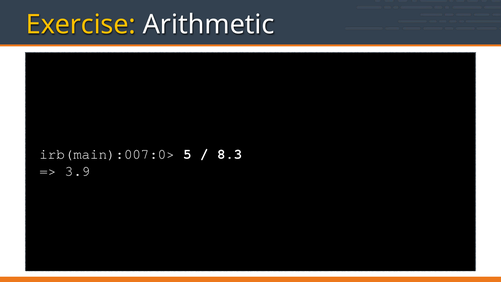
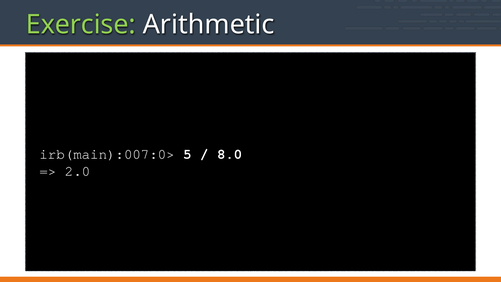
Exercise colour: yellow -> light green
8.3: 8.3 -> 8.0
3.9: 3.9 -> 2.0
